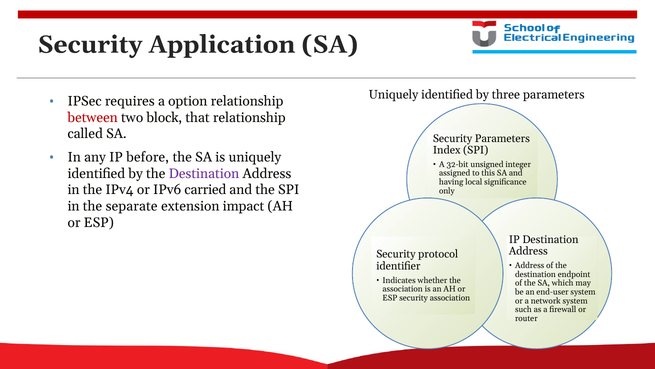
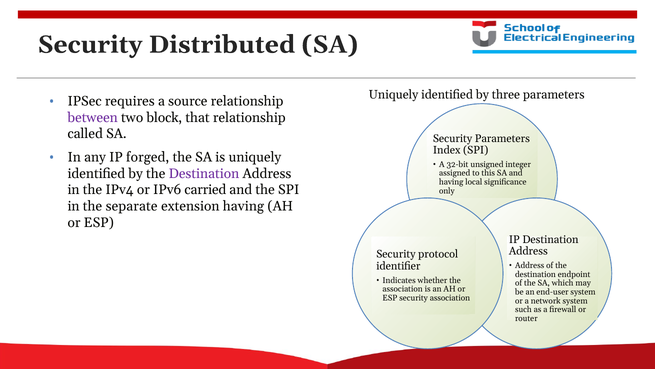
Application: Application -> Distributed
option: option -> source
between colour: red -> purple
before: before -> forged
extension impact: impact -> having
